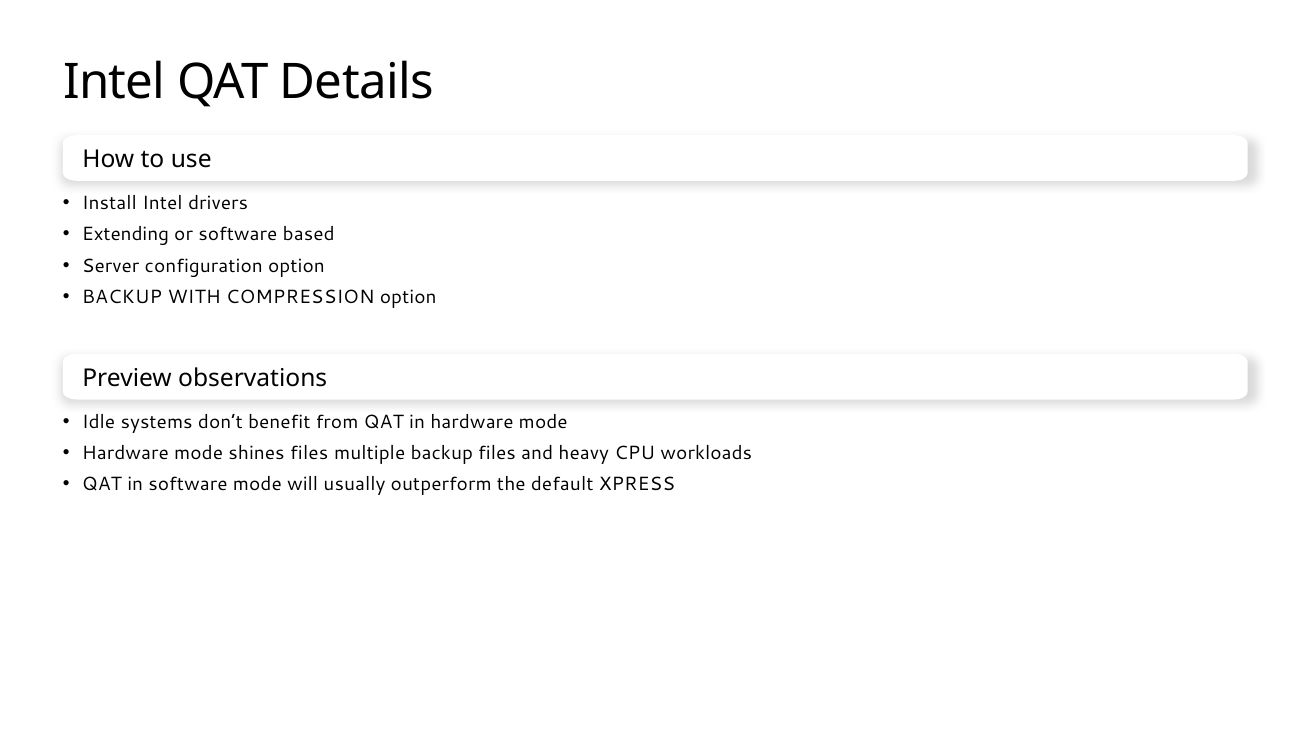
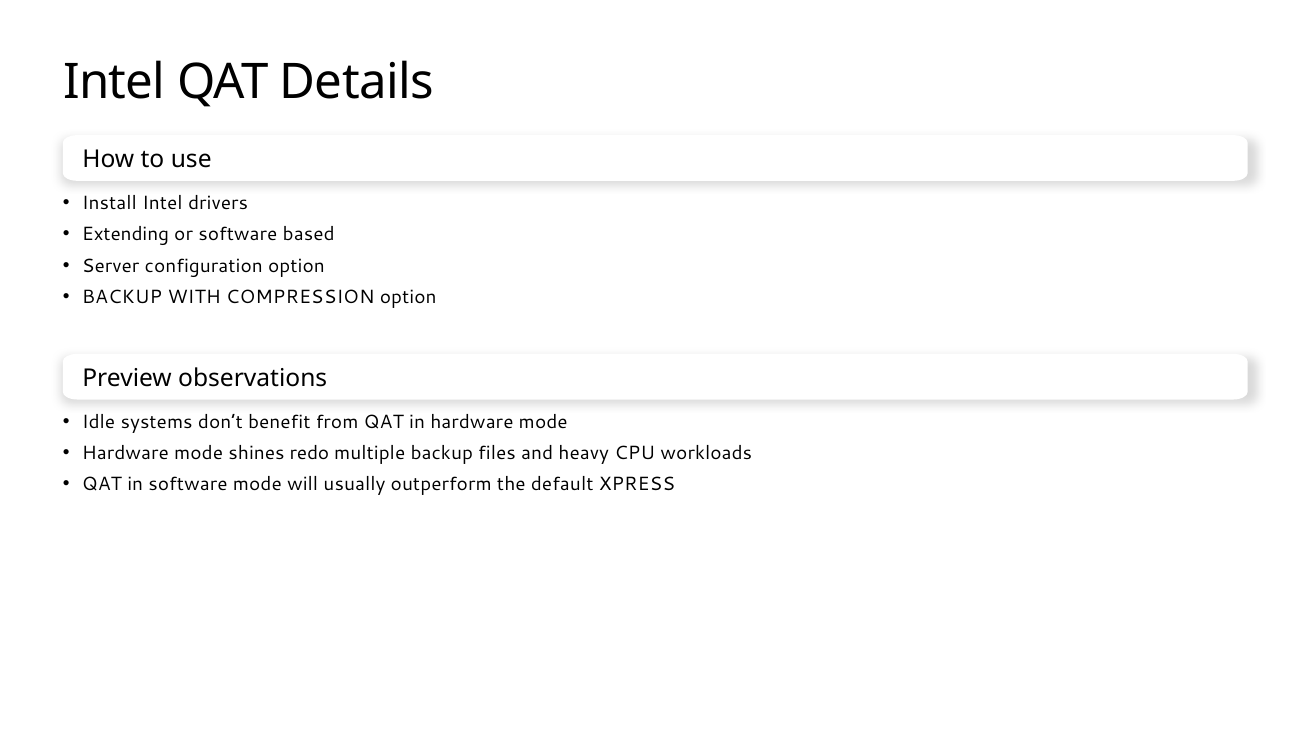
shines files: files -> redo
